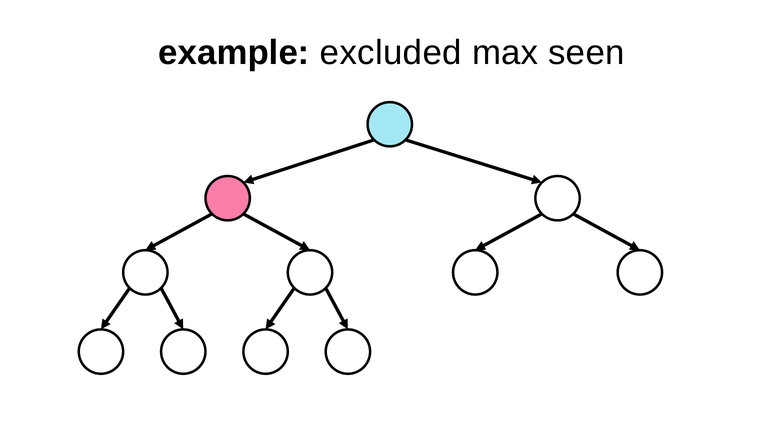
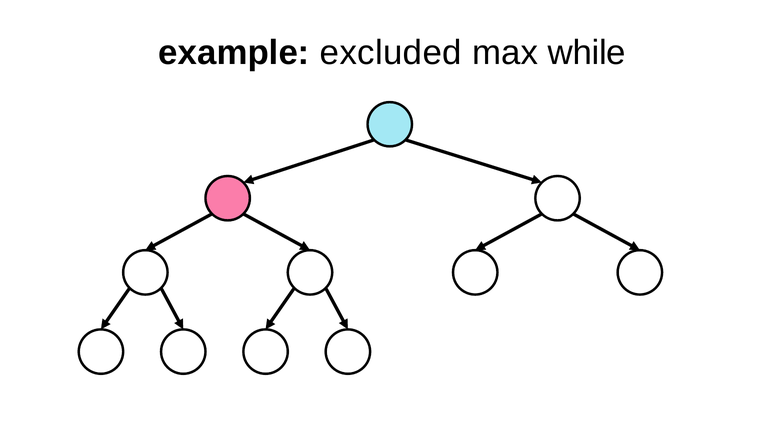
seen: seen -> while
